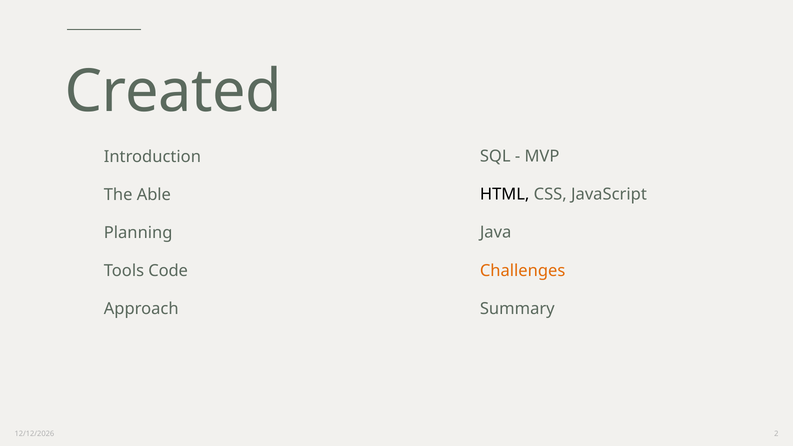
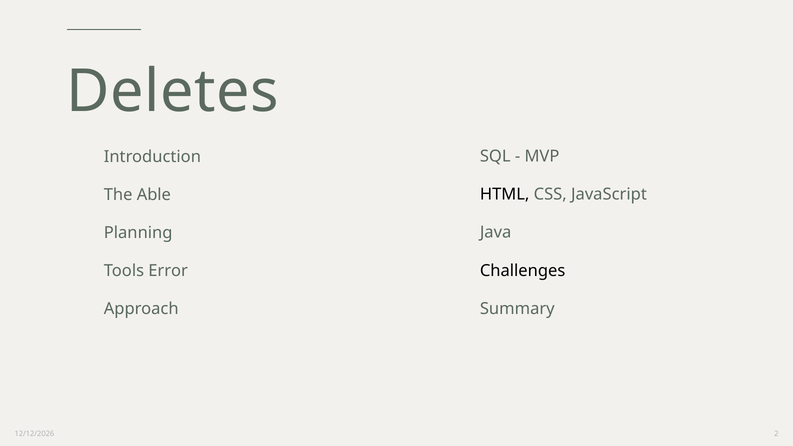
Created: Created -> Deletes
Challenges colour: orange -> black
Code: Code -> Error
